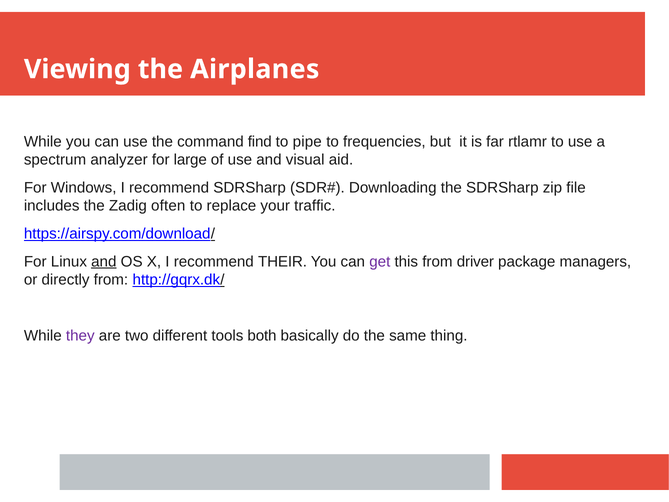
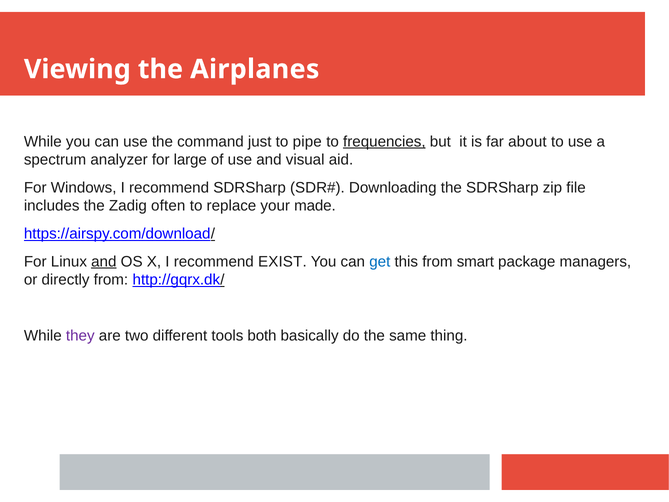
find: find -> just
frequencies underline: none -> present
rtlamr: rtlamr -> about
traffic: traffic -> made
THEIR: THEIR -> EXIST
get colour: purple -> blue
driver: driver -> smart
